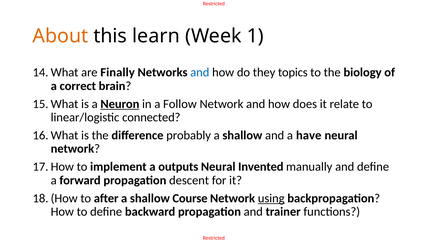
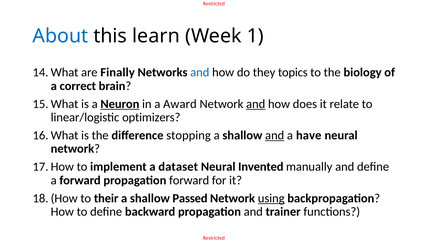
About colour: orange -> blue
Follow: Follow -> Award
and at (256, 104) underline: none -> present
connected: connected -> optimizers
probably: probably -> stopping
and at (275, 135) underline: none -> present
outputs: outputs -> dataset
propagation descent: descent -> forward
after: after -> their
Course: Course -> Passed
